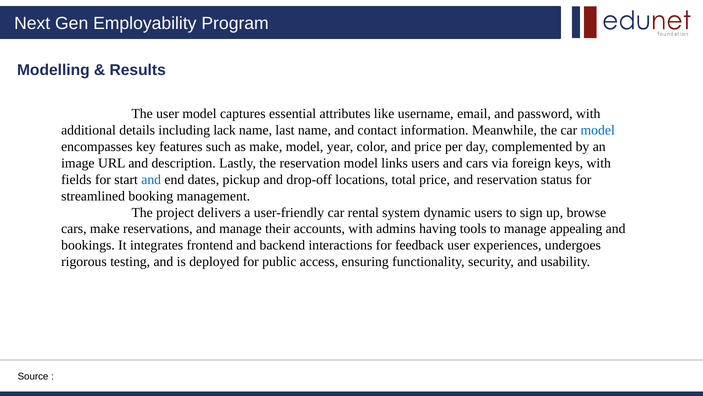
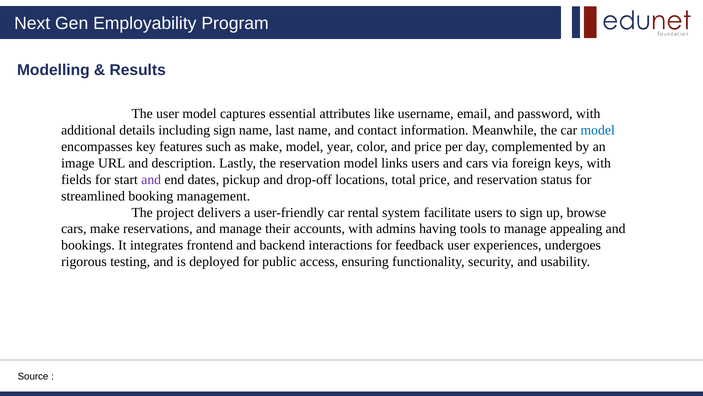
including lack: lack -> sign
and at (151, 179) colour: blue -> purple
dynamic: dynamic -> facilitate
